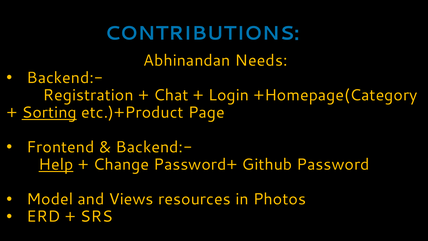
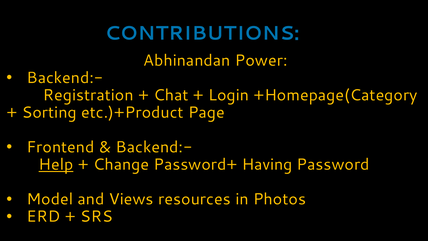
Needs: Needs -> Power
Sorting underline: present -> none
Github: Github -> Having
